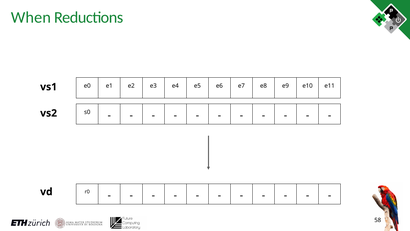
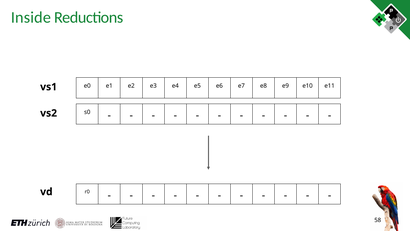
When: When -> Inside
